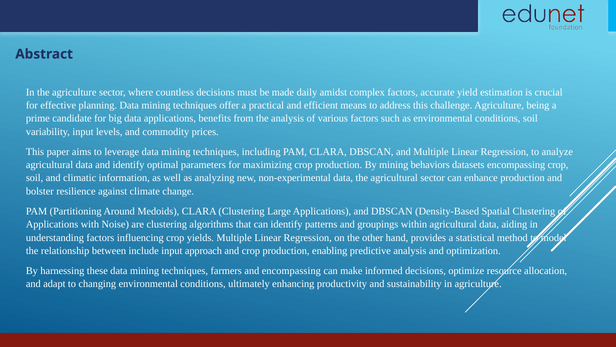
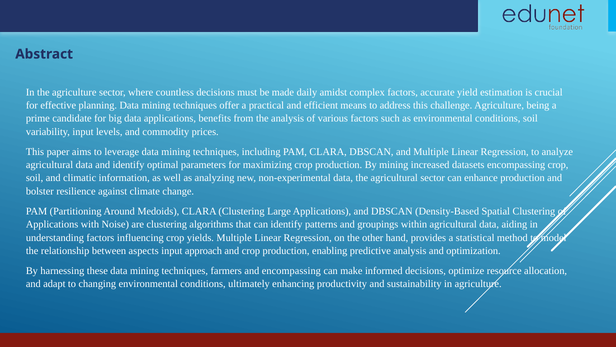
behaviors: behaviors -> increased
include: include -> aspects
